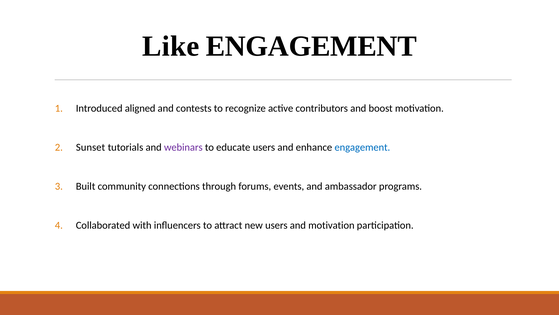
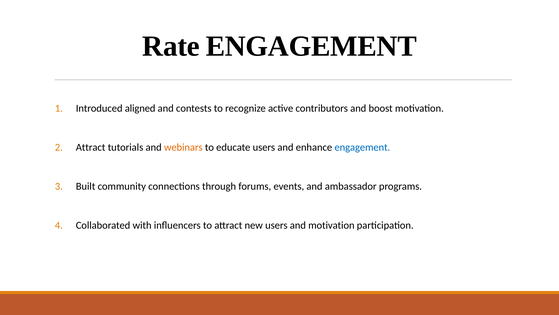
Like: Like -> Rate
Sunset at (91, 147): Sunset -> Attract
webinars colour: purple -> orange
